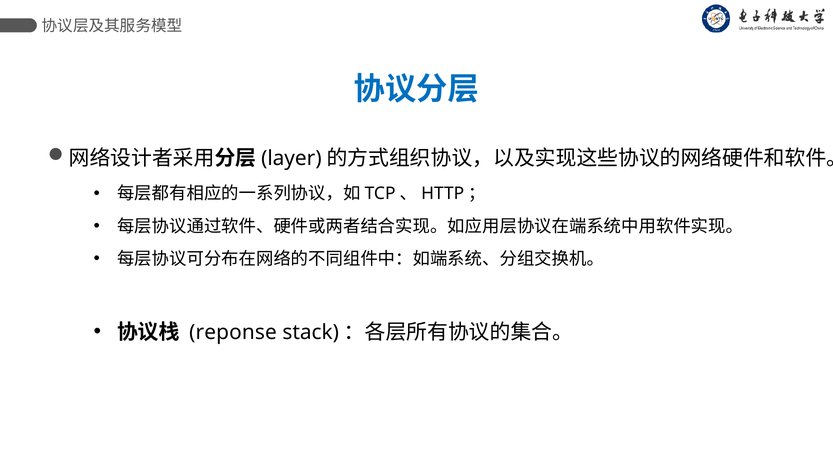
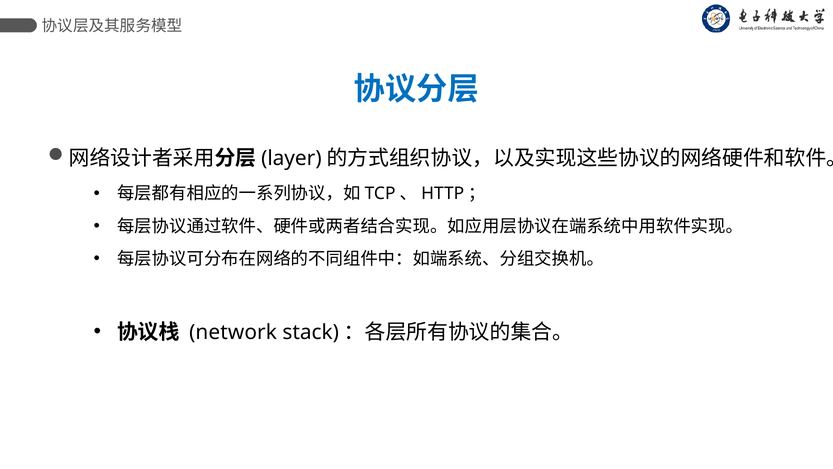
reponse: reponse -> network
